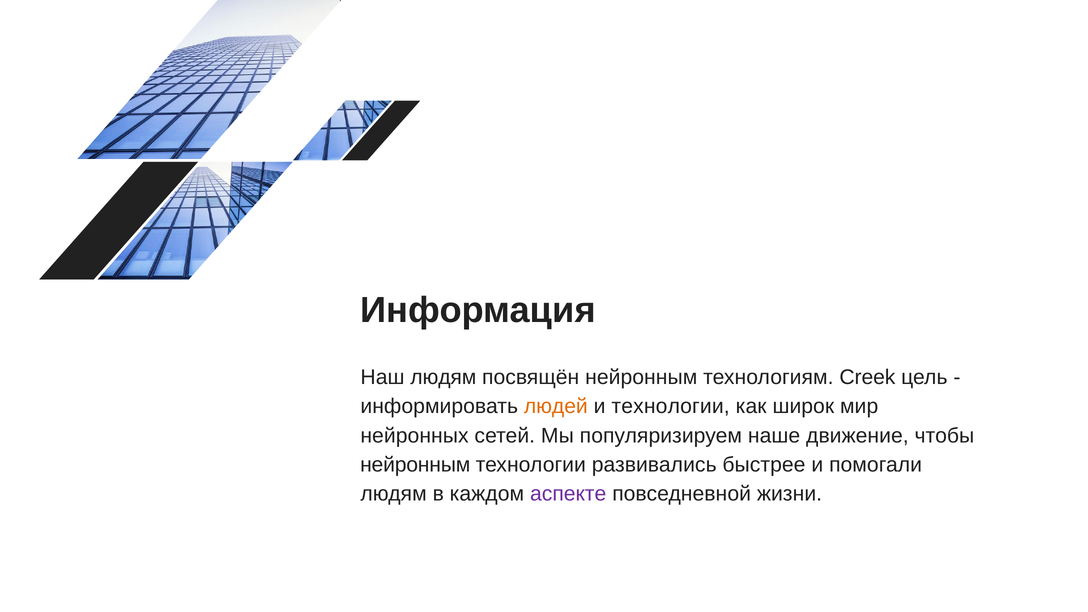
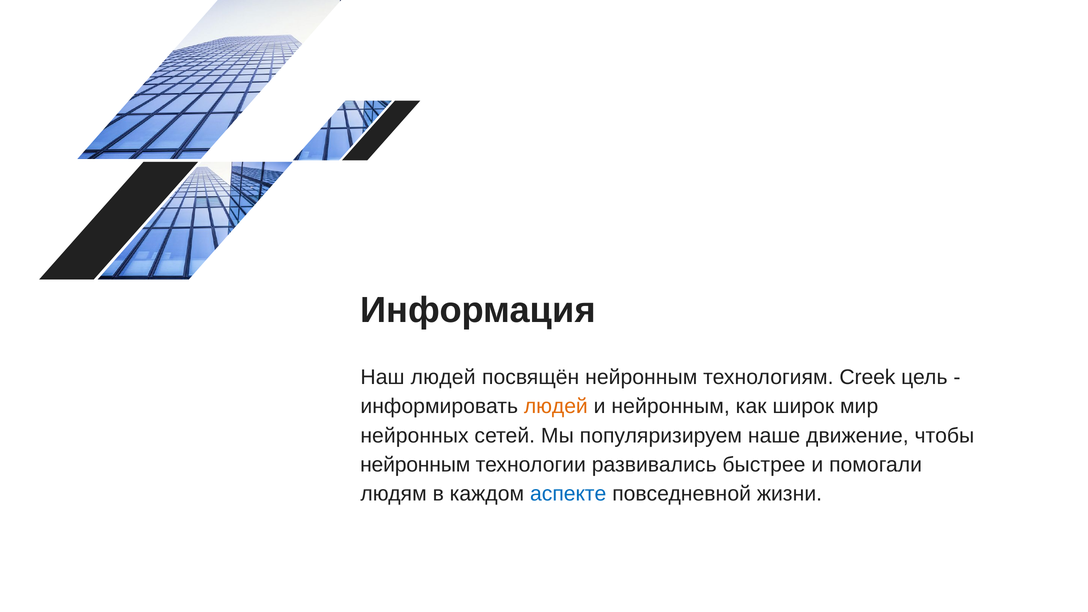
Наш людям: людям -> людей
и технологии: технологии -> нейронным
аспекте colour: purple -> blue
